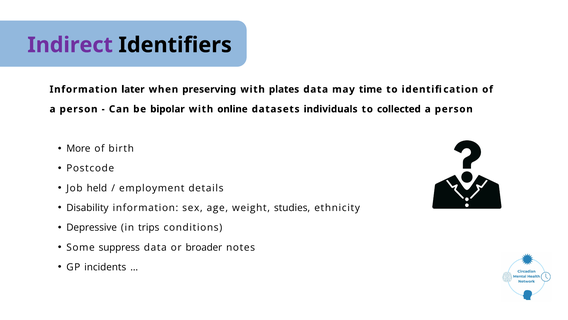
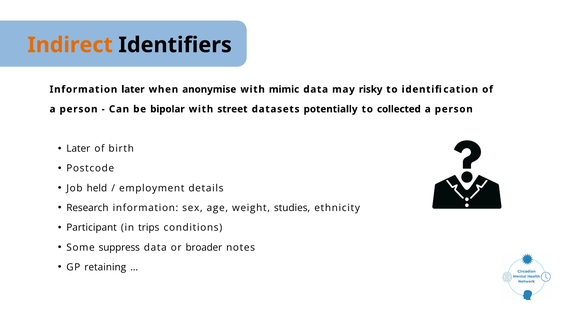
Indirect colour: purple -> orange
preserving: preserving -> anonymise
plates: plates -> mimic
time: time -> risky
online: online -> street
individuals: individuals -> potentially
More at (78, 148): More -> Later
Disability: Disability -> Research
Depressive: Depressive -> Participant
incidents: incidents -> retaining
